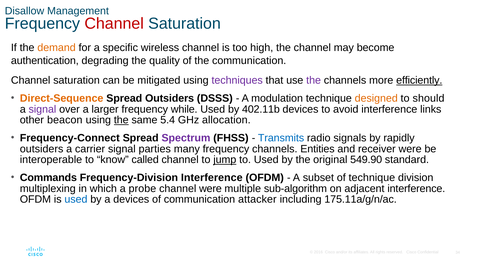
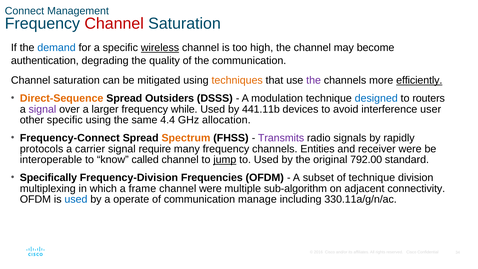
Disallow: Disallow -> Connect
demand colour: orange -> blue
wireless underline: none -> present
techniques colour: purple -> orange
designed colour: orange -> blue
should: should -> routers
402.11b: 402.11b -> 441.11b
links: links -> user
other beacon: beacon -> specific
the at (121, 120) underline: present -> none
5.4: 5.4 -> 4.4
Spectrum colour: purple -> orange
Transmits colour: blue -> purple
outsiders at (42, 149): outsiders -> protocols
parties: parties -> require
549.90: 549.90 -> 792.00
Commands: Commands -> Specifically
Frequency-Division Interference: Interference -> Frequencies
probe: probe -> frame
adjacent interference: interference -> connectivity
a devices: devices -> operate
attacker: attacker -> manage
175.11a/g/n/ac: 175.11a/g/n/ac -> 330.11a/g/n/ac
